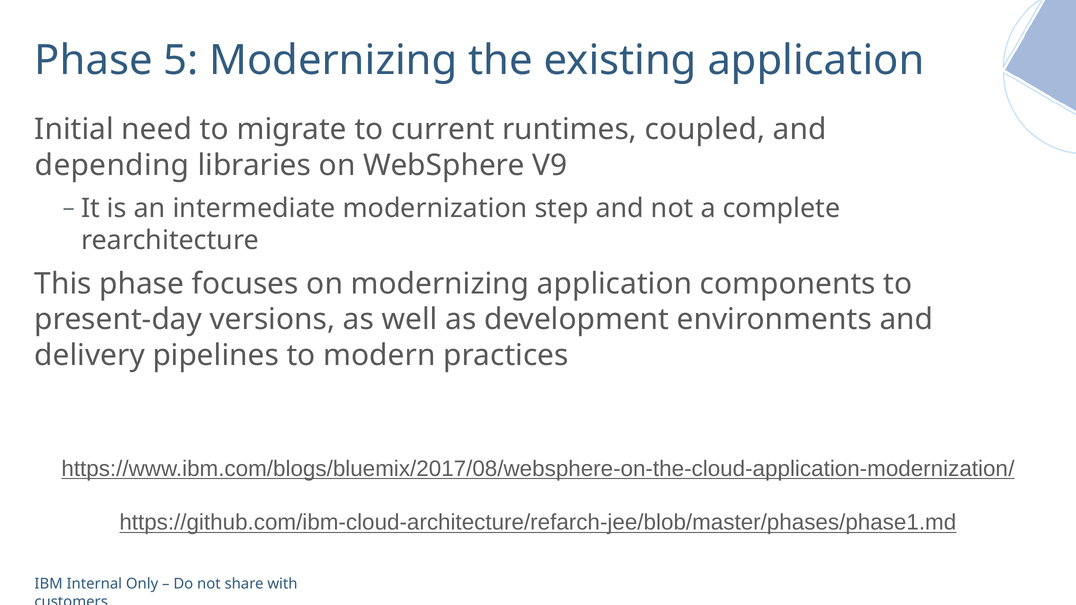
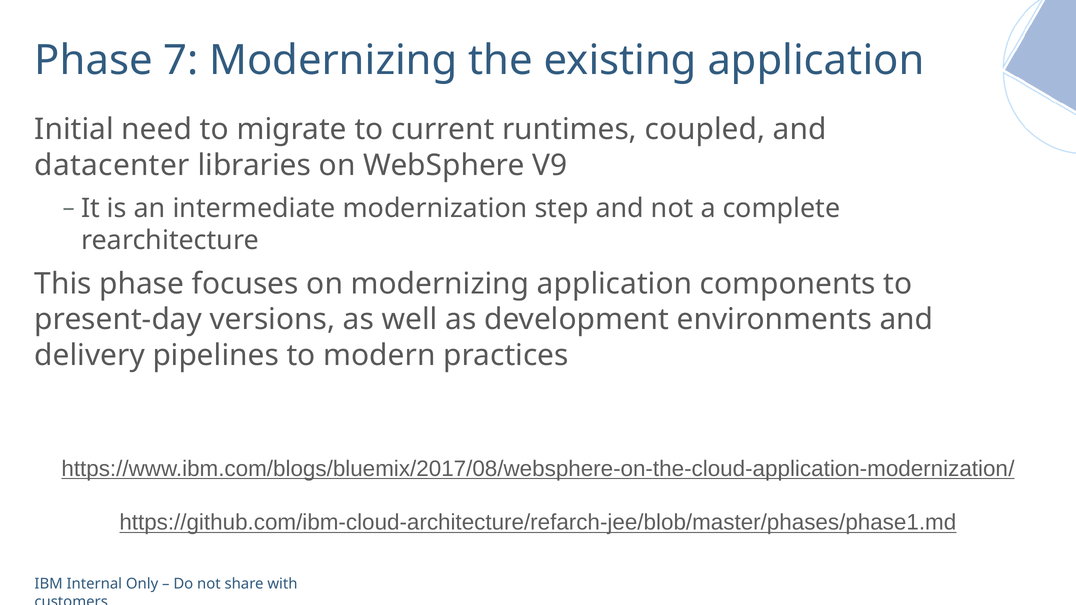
5: 5 -> 7
depending: depending -> datacenter
